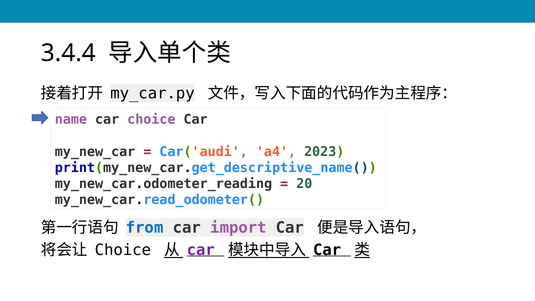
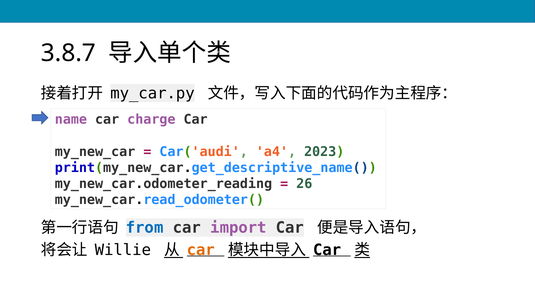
3.4.4: 3.4.4 -> 3.8.7
car choice: choice -> charge
20: 20 -> 26
Choice at (123, 250): Choice -> Willie
car at (201, 250) colour: purple -> orange
